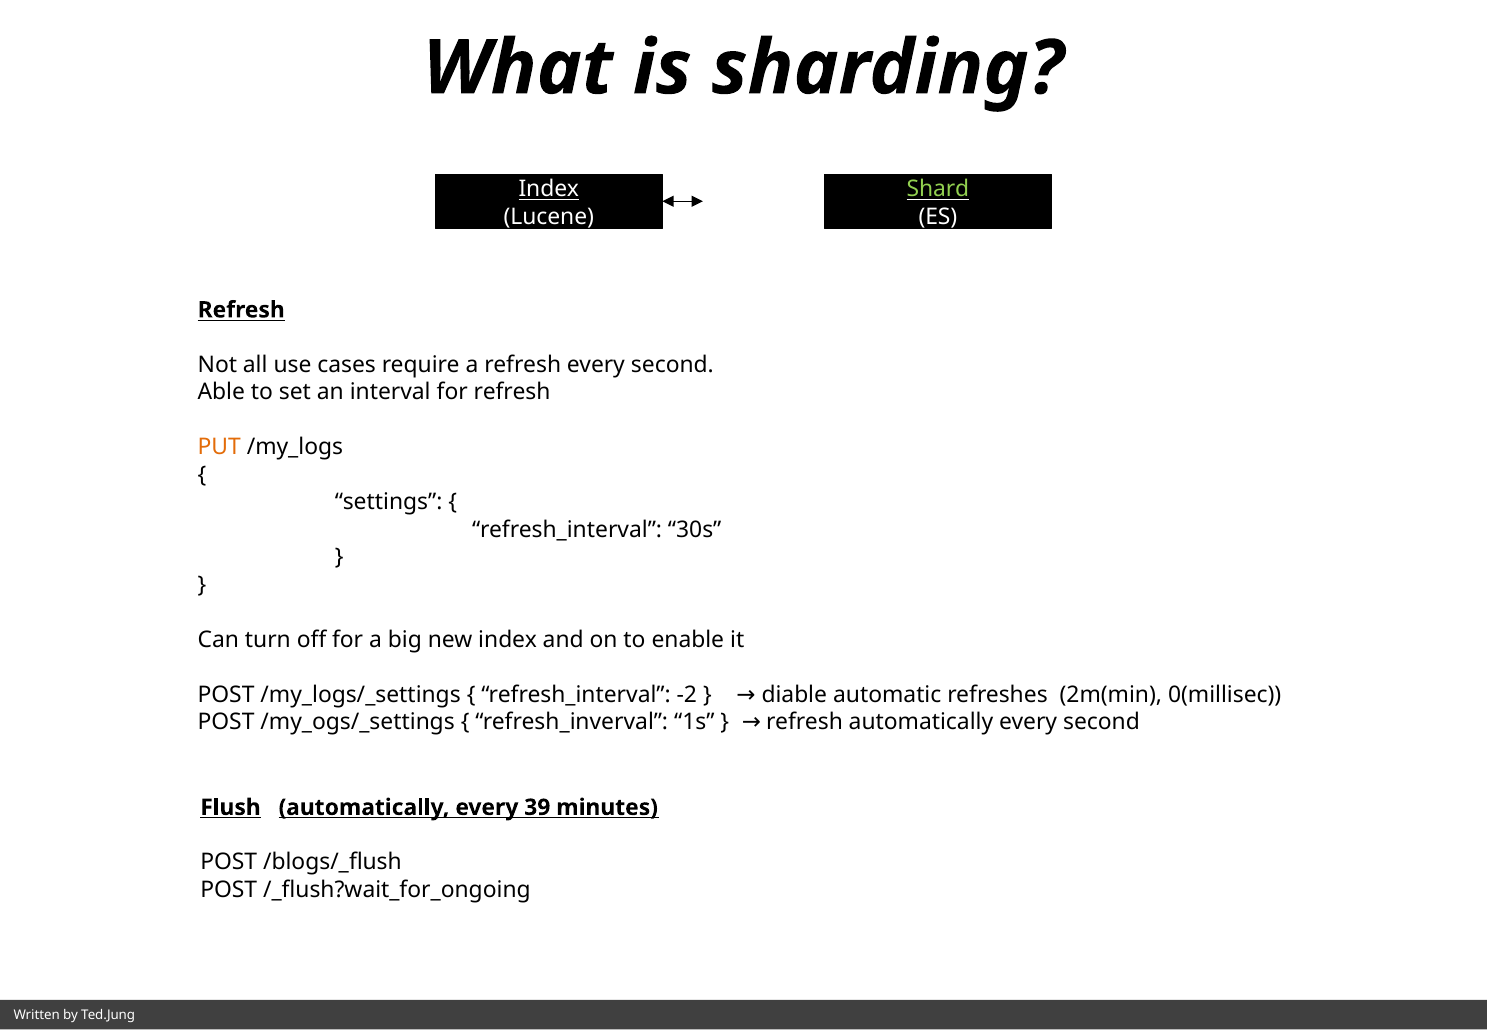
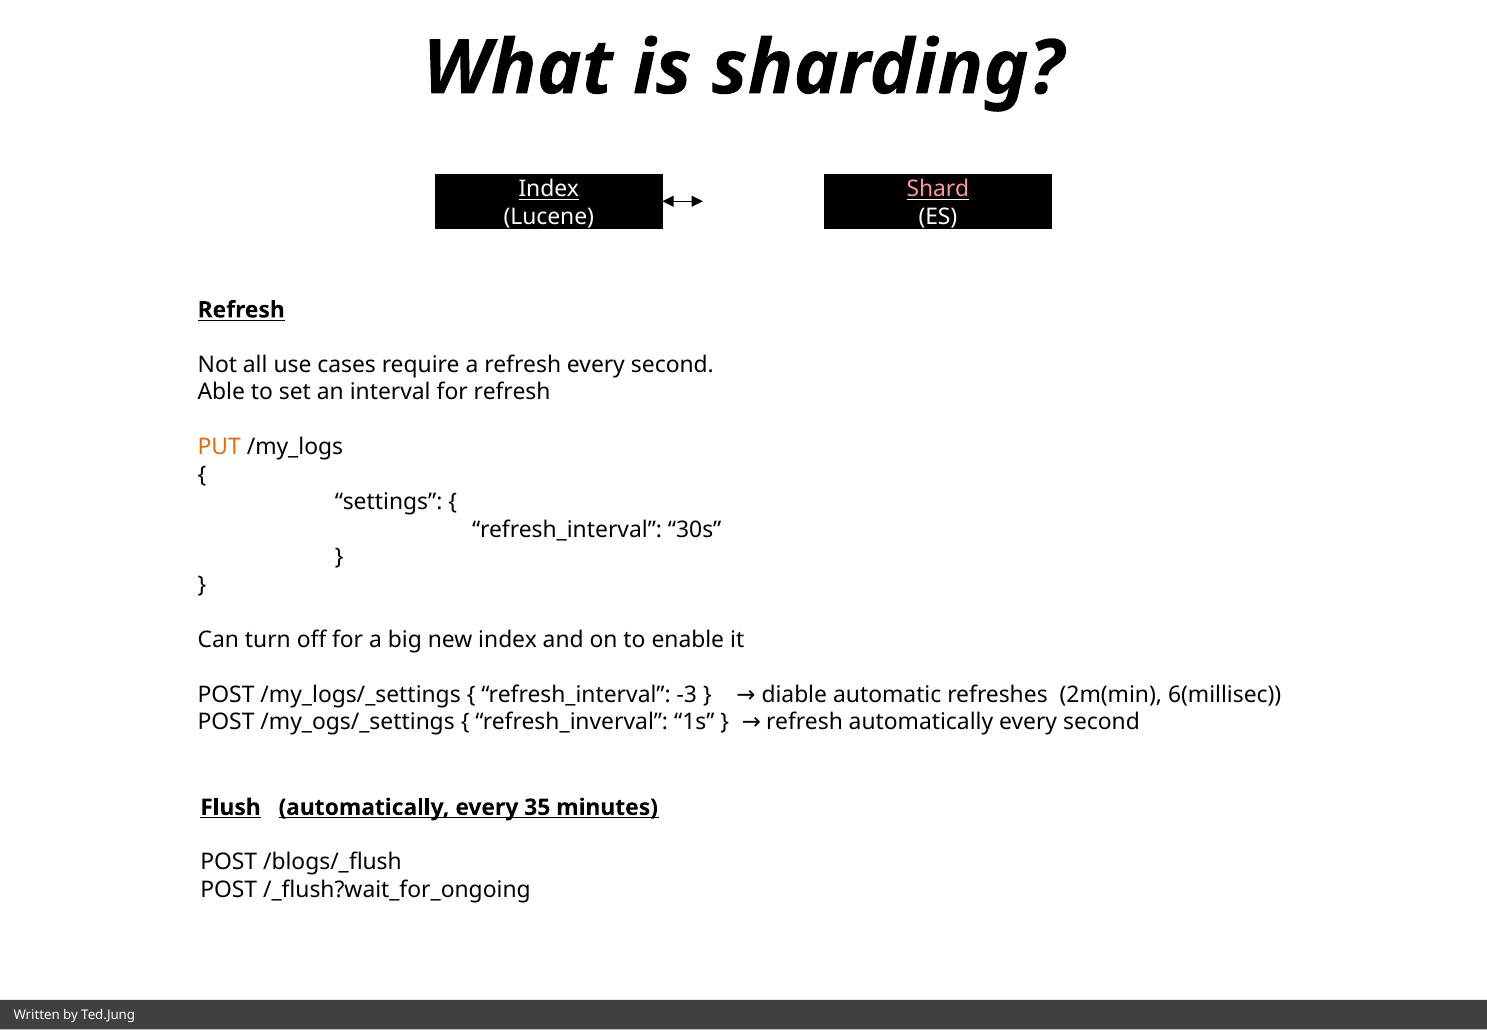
Shard colour: light green -> pink
-2: -2 -> -3
0(millisec: 0(millisec -> 6(millisec
39: 39 -> 35
